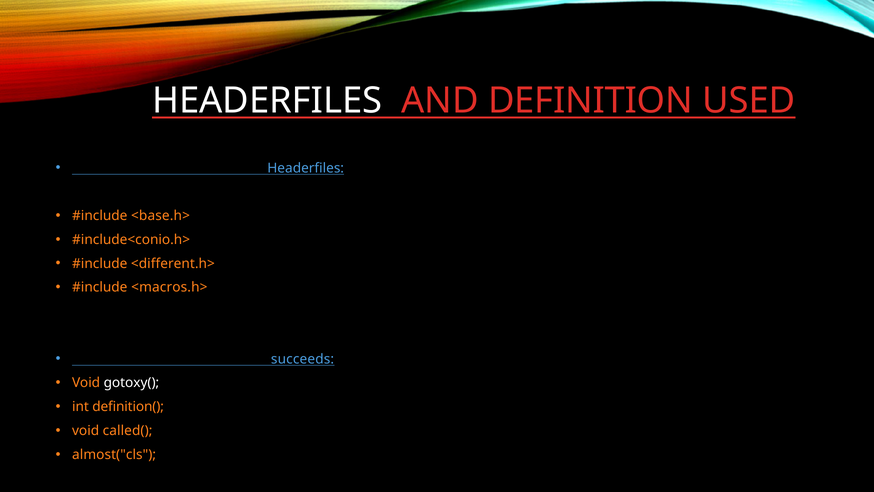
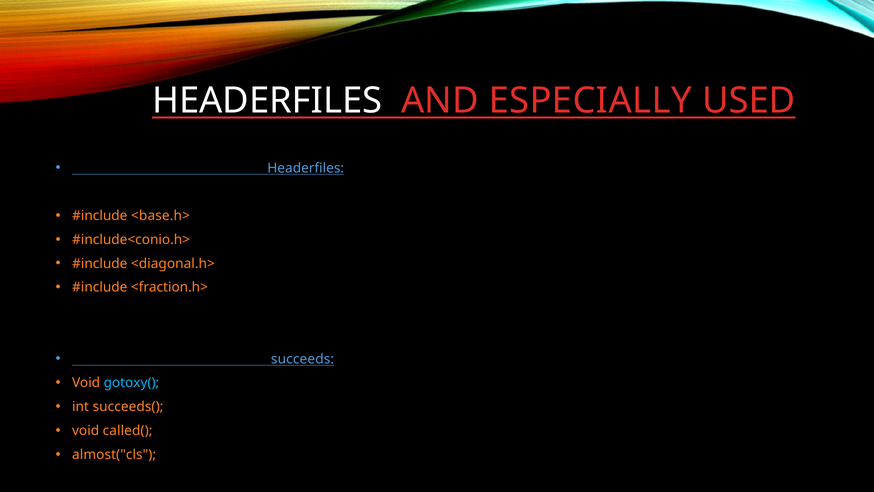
DEFINITION: DEFINITION -> ESPECIALLY
<different.h>: <different.h> -> <diagonal.h>
<macros.h>: <macros.h> -> <fraction.h>
gotoxy( colour: white -> light blue
definition(: definition( -> succeeds(
